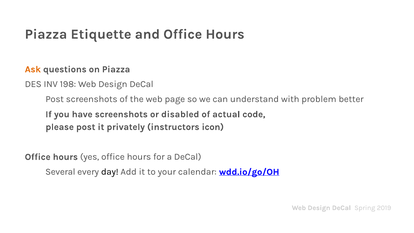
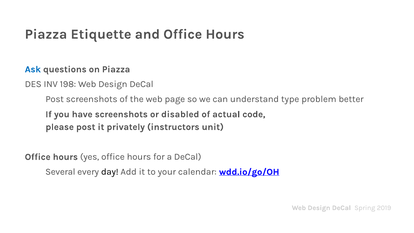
Ask colour: orange -> blue
with: with -> type
icon: icon -> unit
